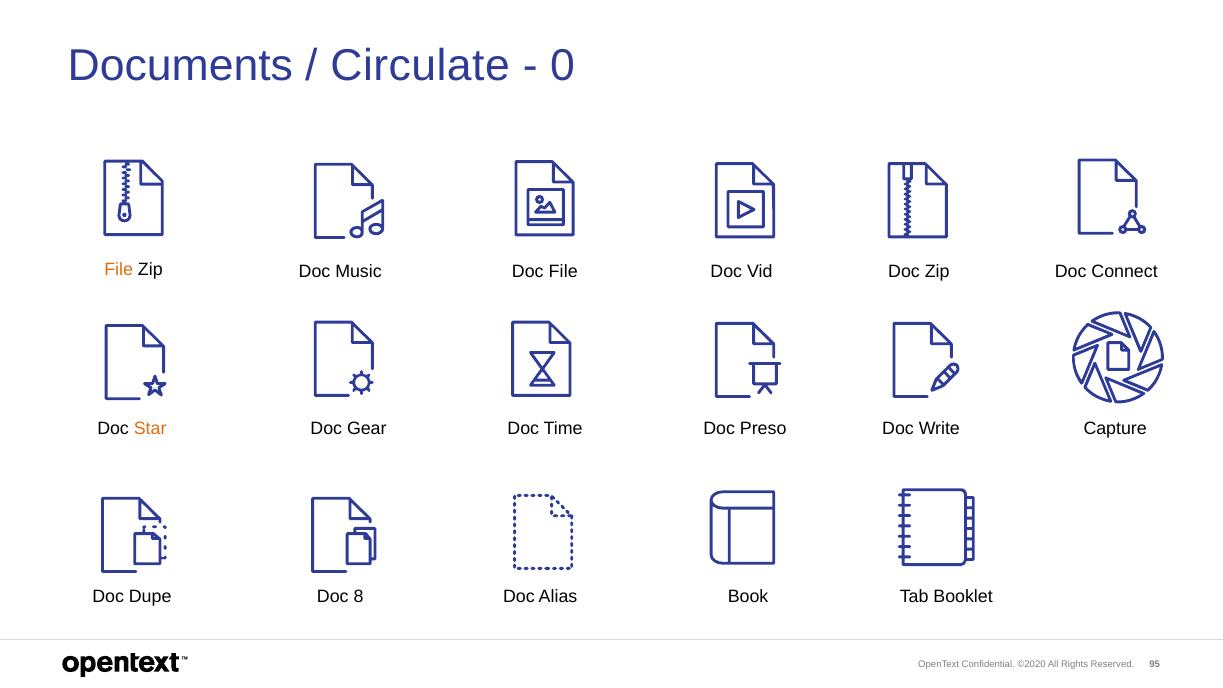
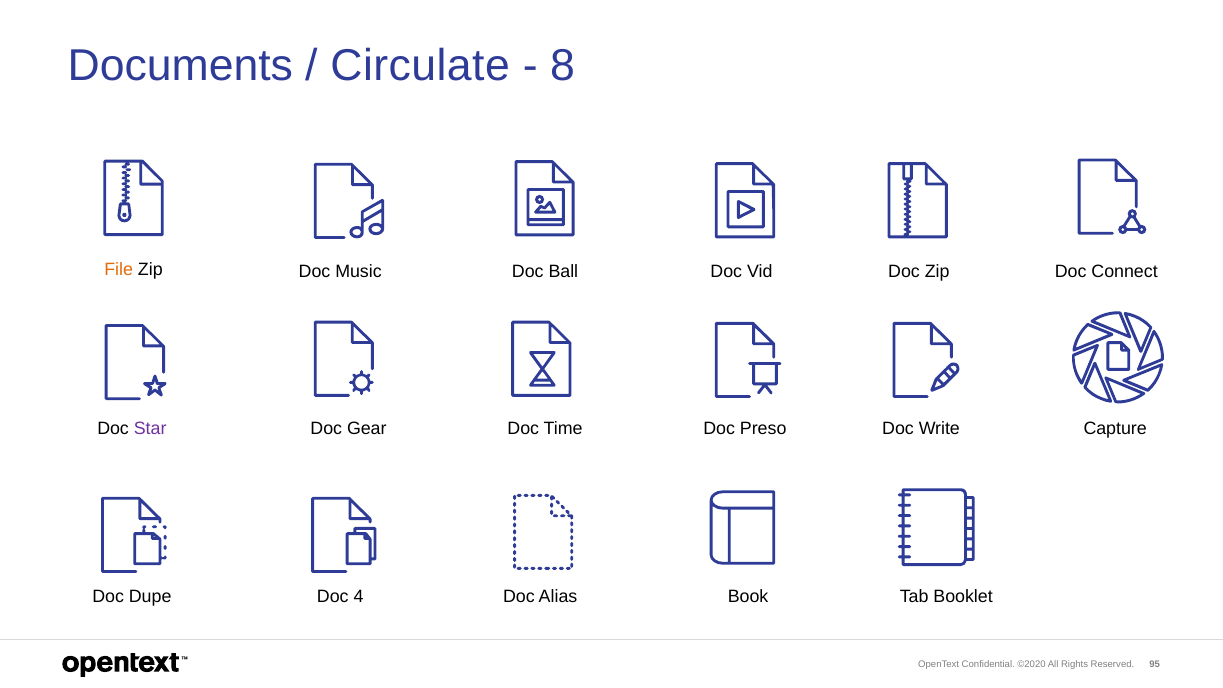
0: 0 -> 8
Doc File: File -> Ball
Star colour: orange -> purple
8: 8 -> 4
